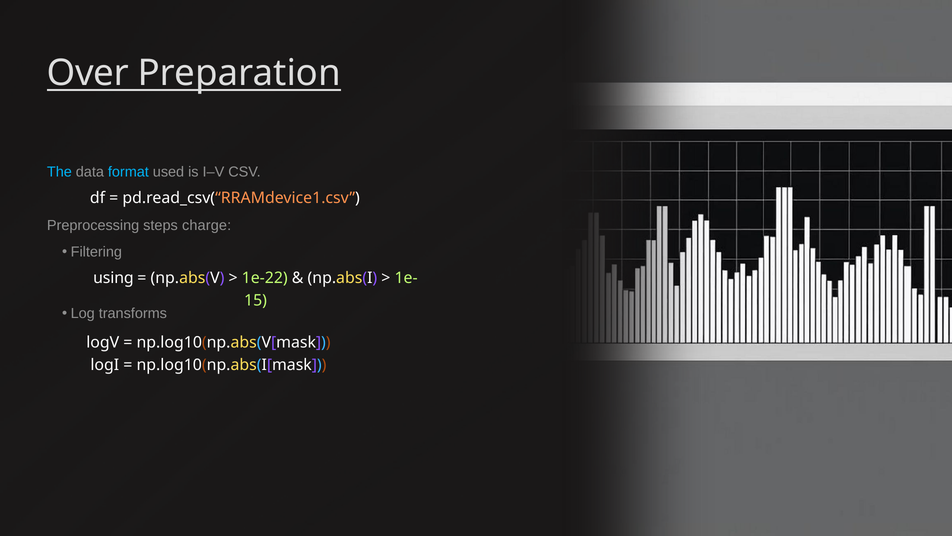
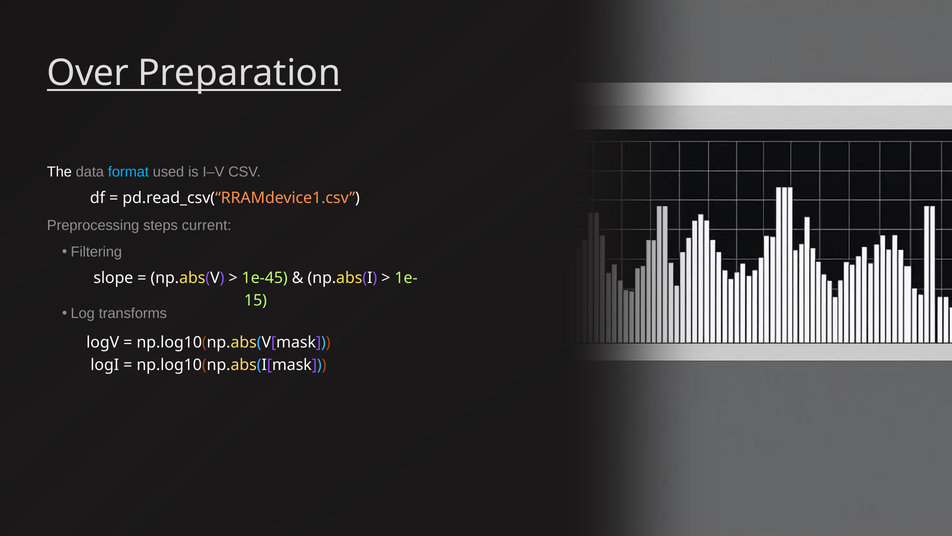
The colour: light blue -> white
charge: charge -> current
using: using -> slope
1e-22: 1e-22 -> 1e-45
